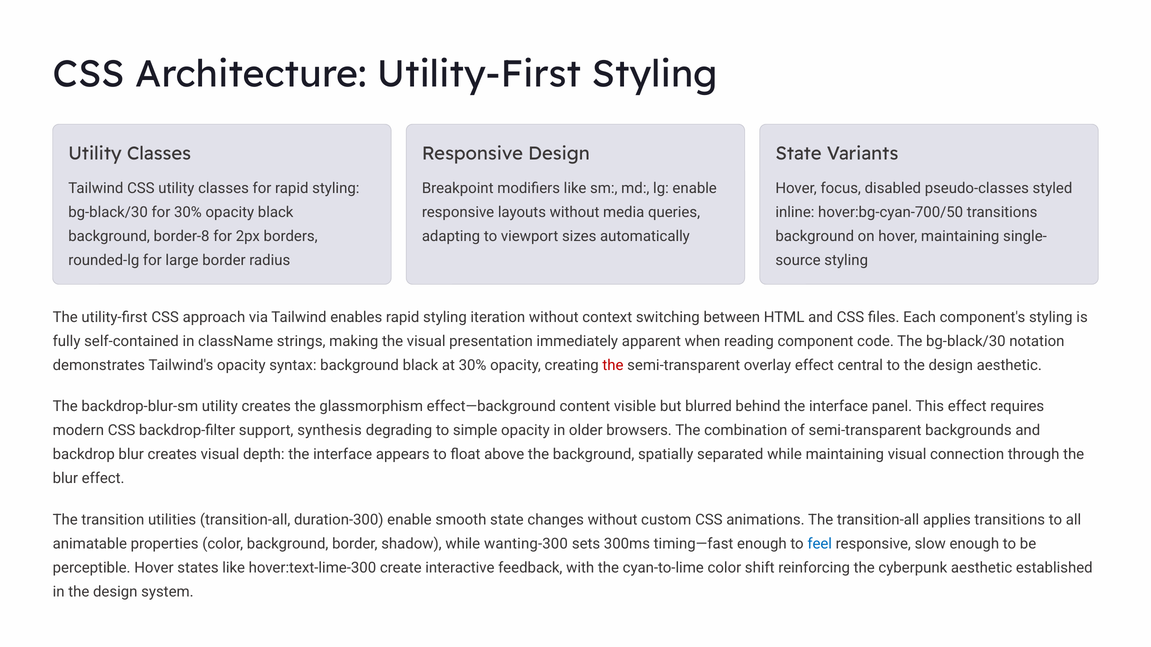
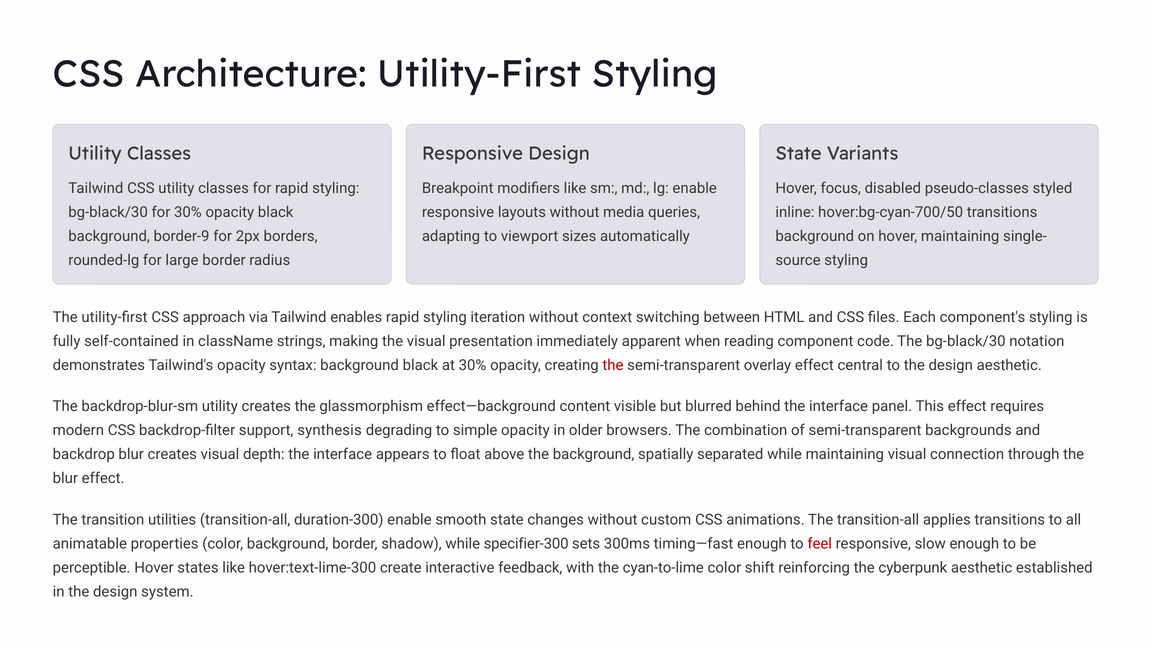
border-8: border-8 -> border-9
wanting-300: wanting-300 -> specifier-300
feel colour: blue -> red
